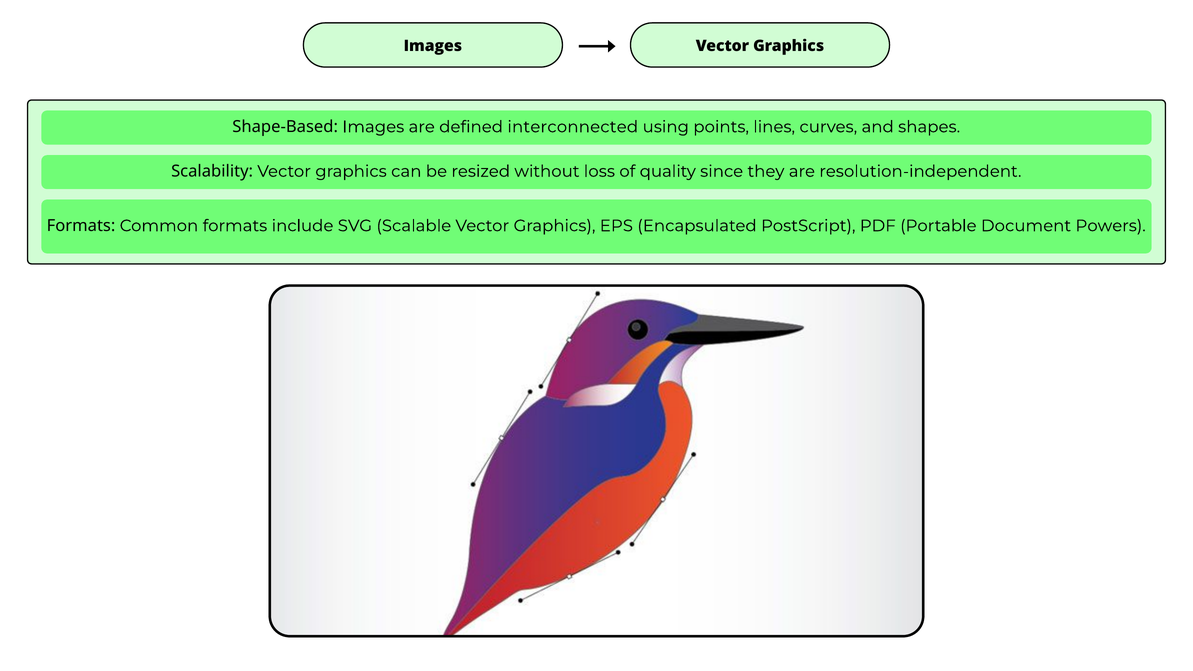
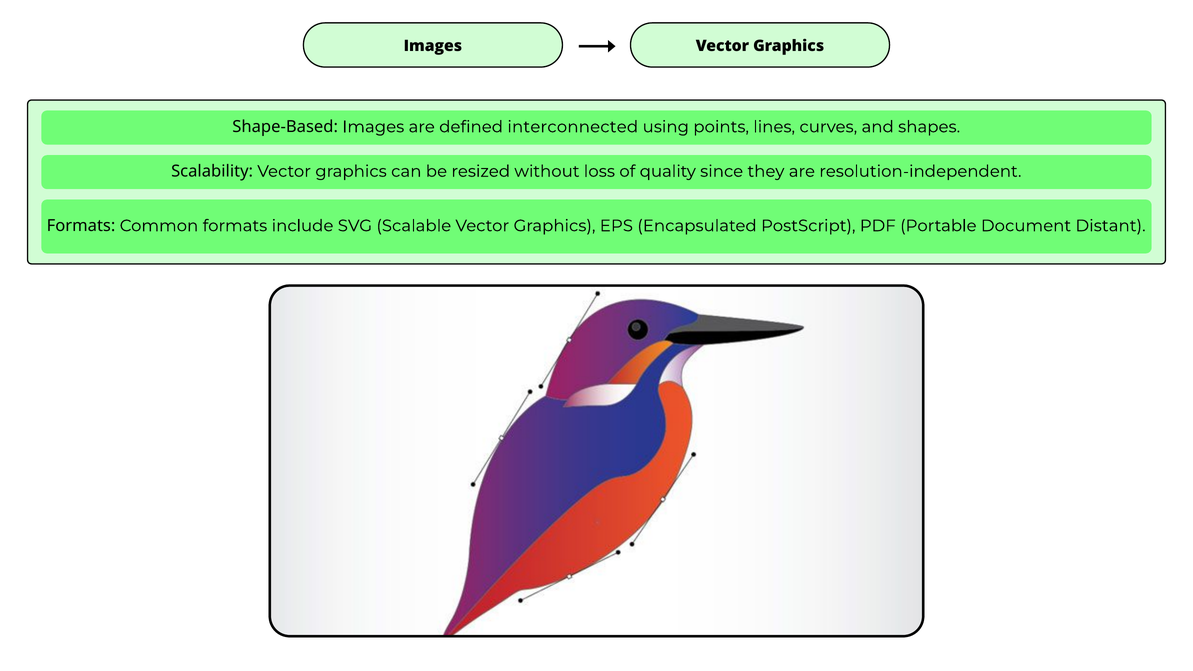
Powers: Powers -> Distant
